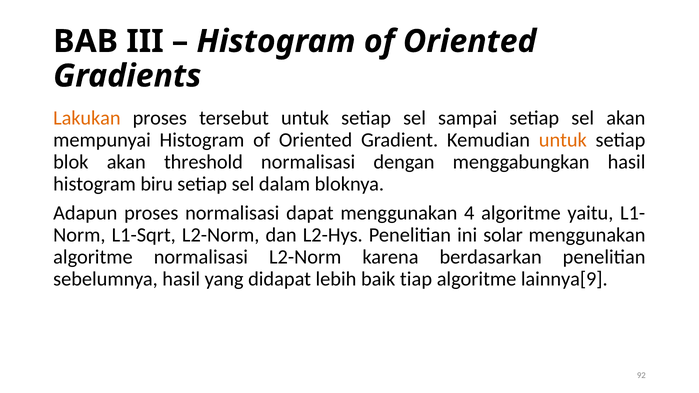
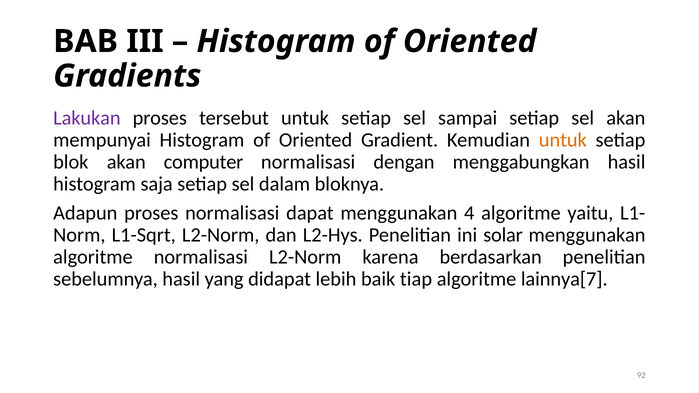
Lakukan colour: orange -> purple
threshold: threshold -> computer
biru: biru -> saja
lainnya[9: lainnya[9 -> lainnya[7
